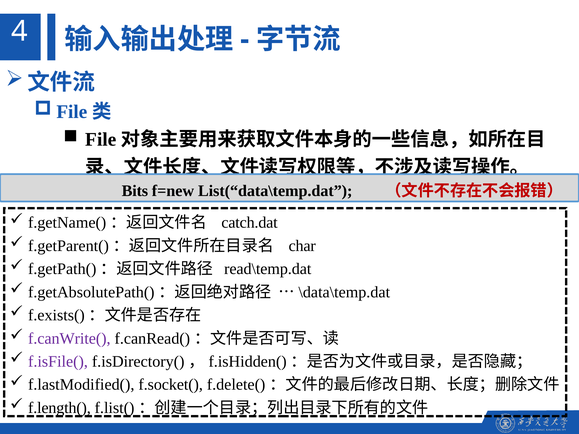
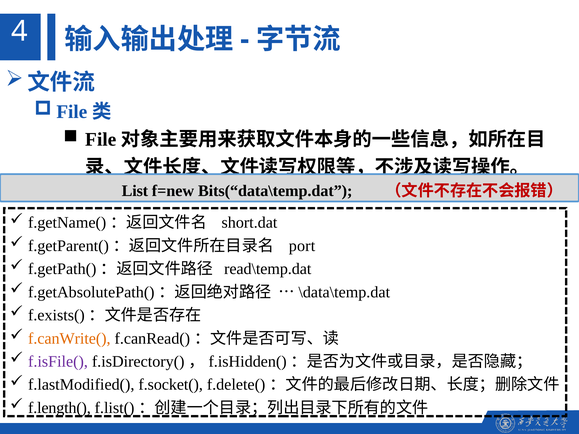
Bits: Bits -> List
List(“data\temp.dat: List(“data\temp.dat -> Bits(“data\temp.dat
catch.dat: catch.dat -> short.dat
char: char -> port
f.canWrite( colour: purple -> orange
